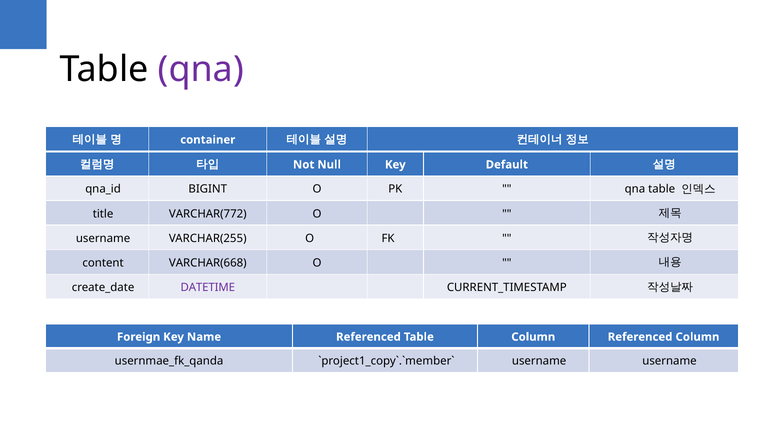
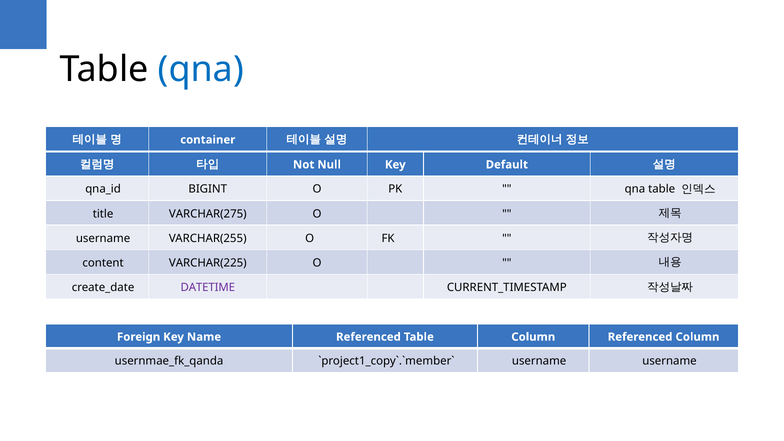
qna at (201, 69) colour: purple -> blue
VARCHAR(772: VARCHAR(772 -> VARCHAR(275
VARCHAR(668: VARCHAR(668 -> VARCHAR(225
